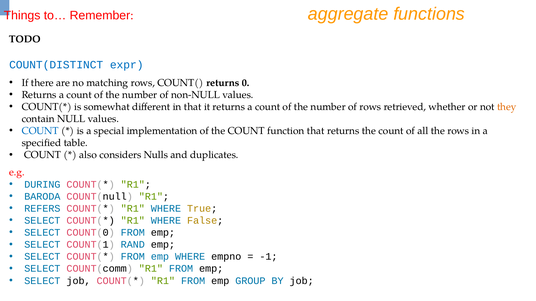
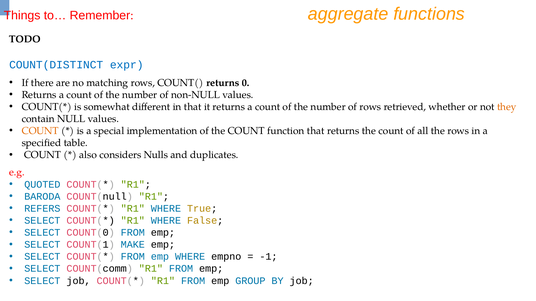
COUNT at (40, 131) colour: blue -> orange
DURING: DURING -> QUOTED
RAND: RAND -> MAKE
